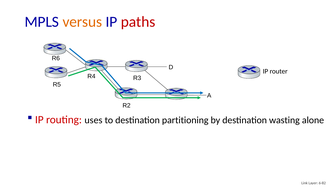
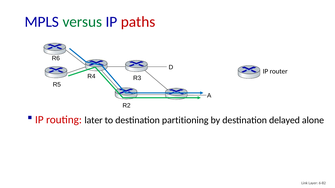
versus colour: orange -> green
uses: uses -> later
wasting: wasting -> delayed
